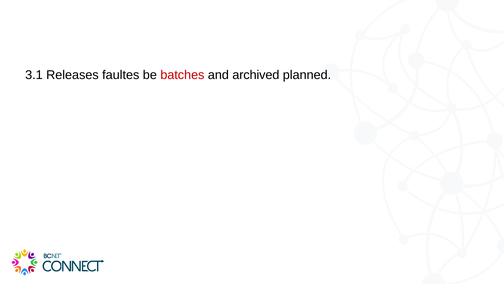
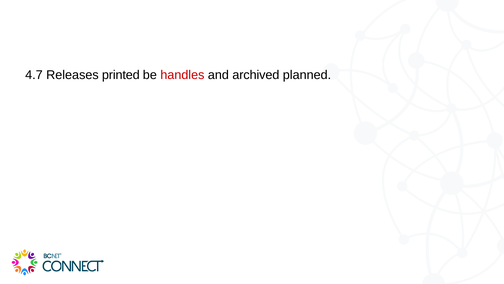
3.1: 3.1 -> 4.7
faultes: faultes -> printed
batches: batches -> handles
